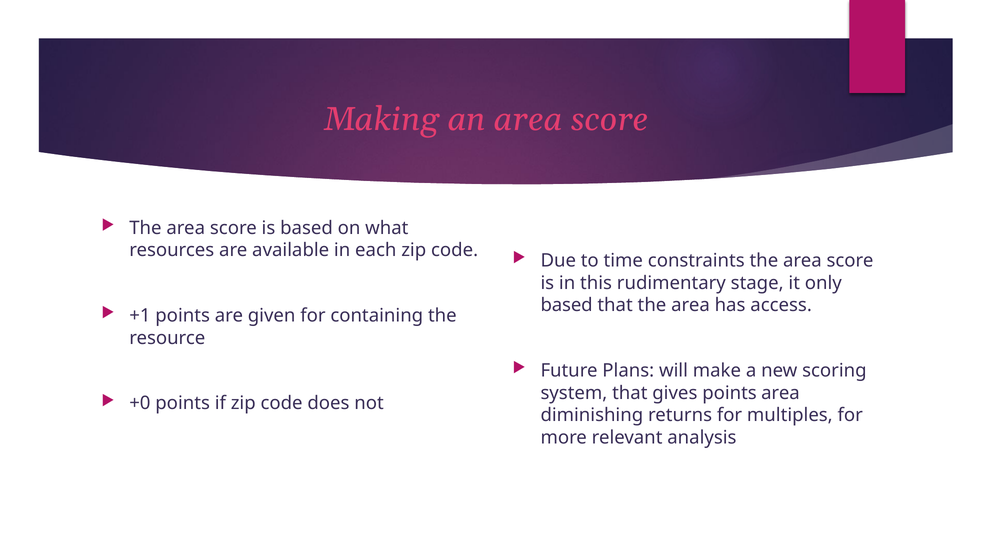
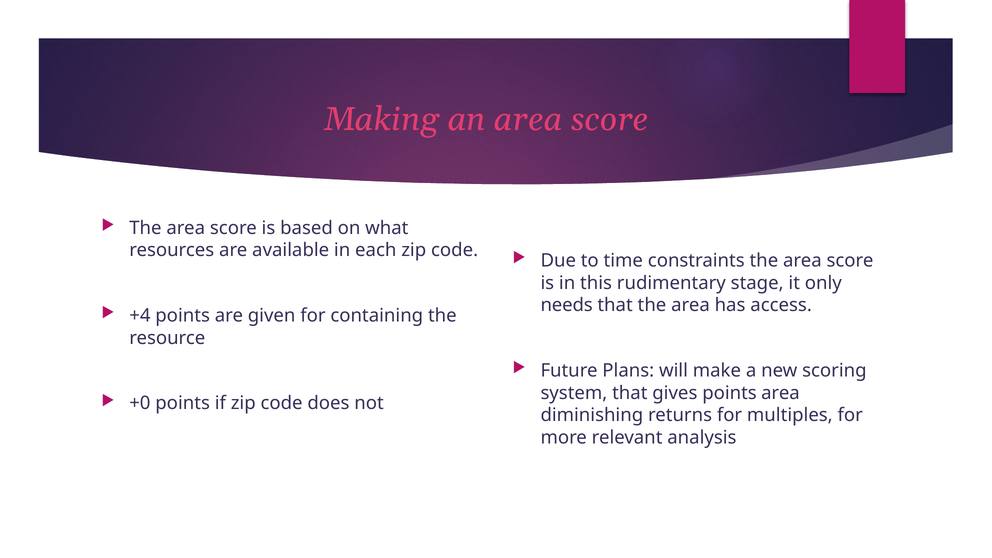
based at (567, 305): based -> needs
+1: +1 -> +4
